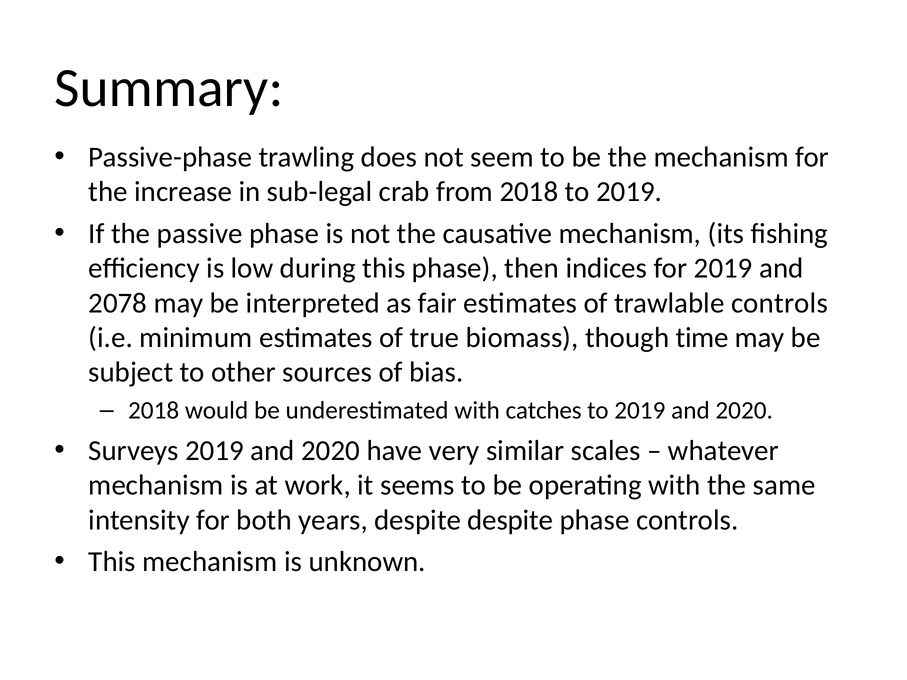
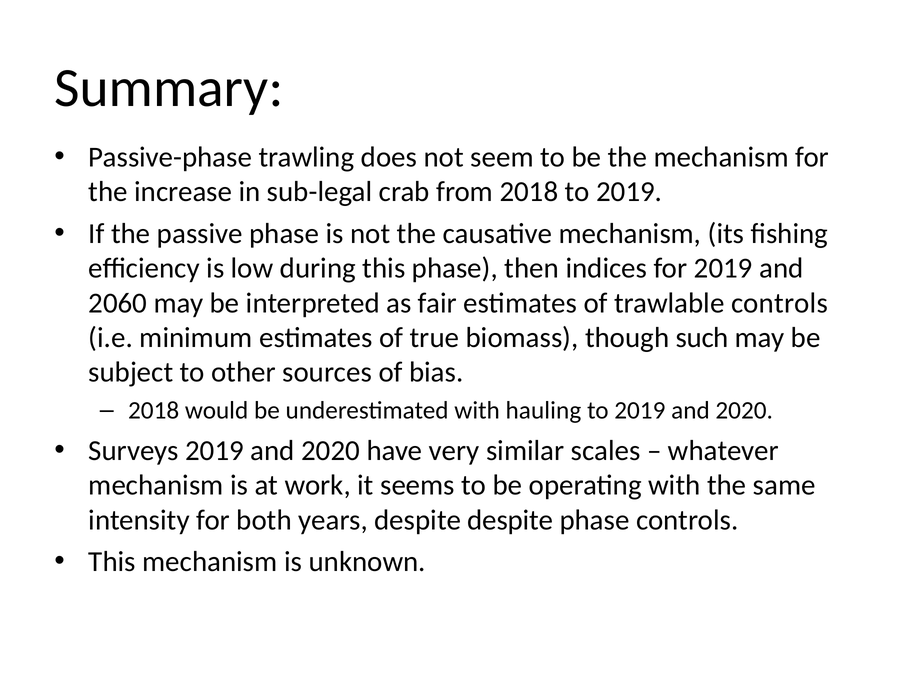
2078: 2078 -> 2060
time: time -> such
catches: catches -> hauling
